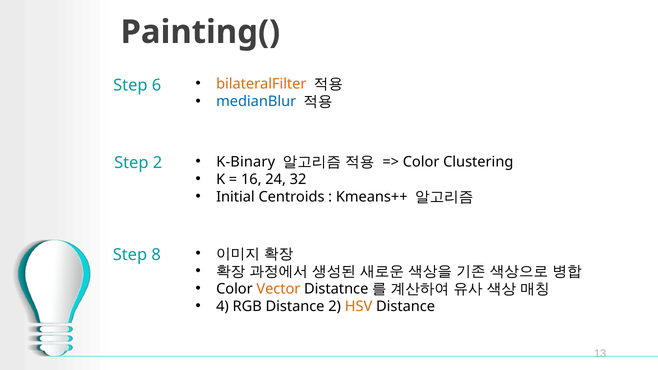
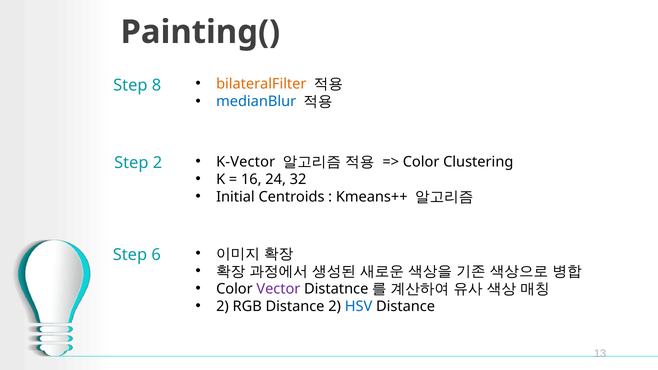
6: 6 -> 8
K-Binary: K-Binary -> K-Vector
8: 8 -> 6
Vector colour: orange -> purple
4 at (223, 307): 4 -> 2
HSV colour: orange -> blue
